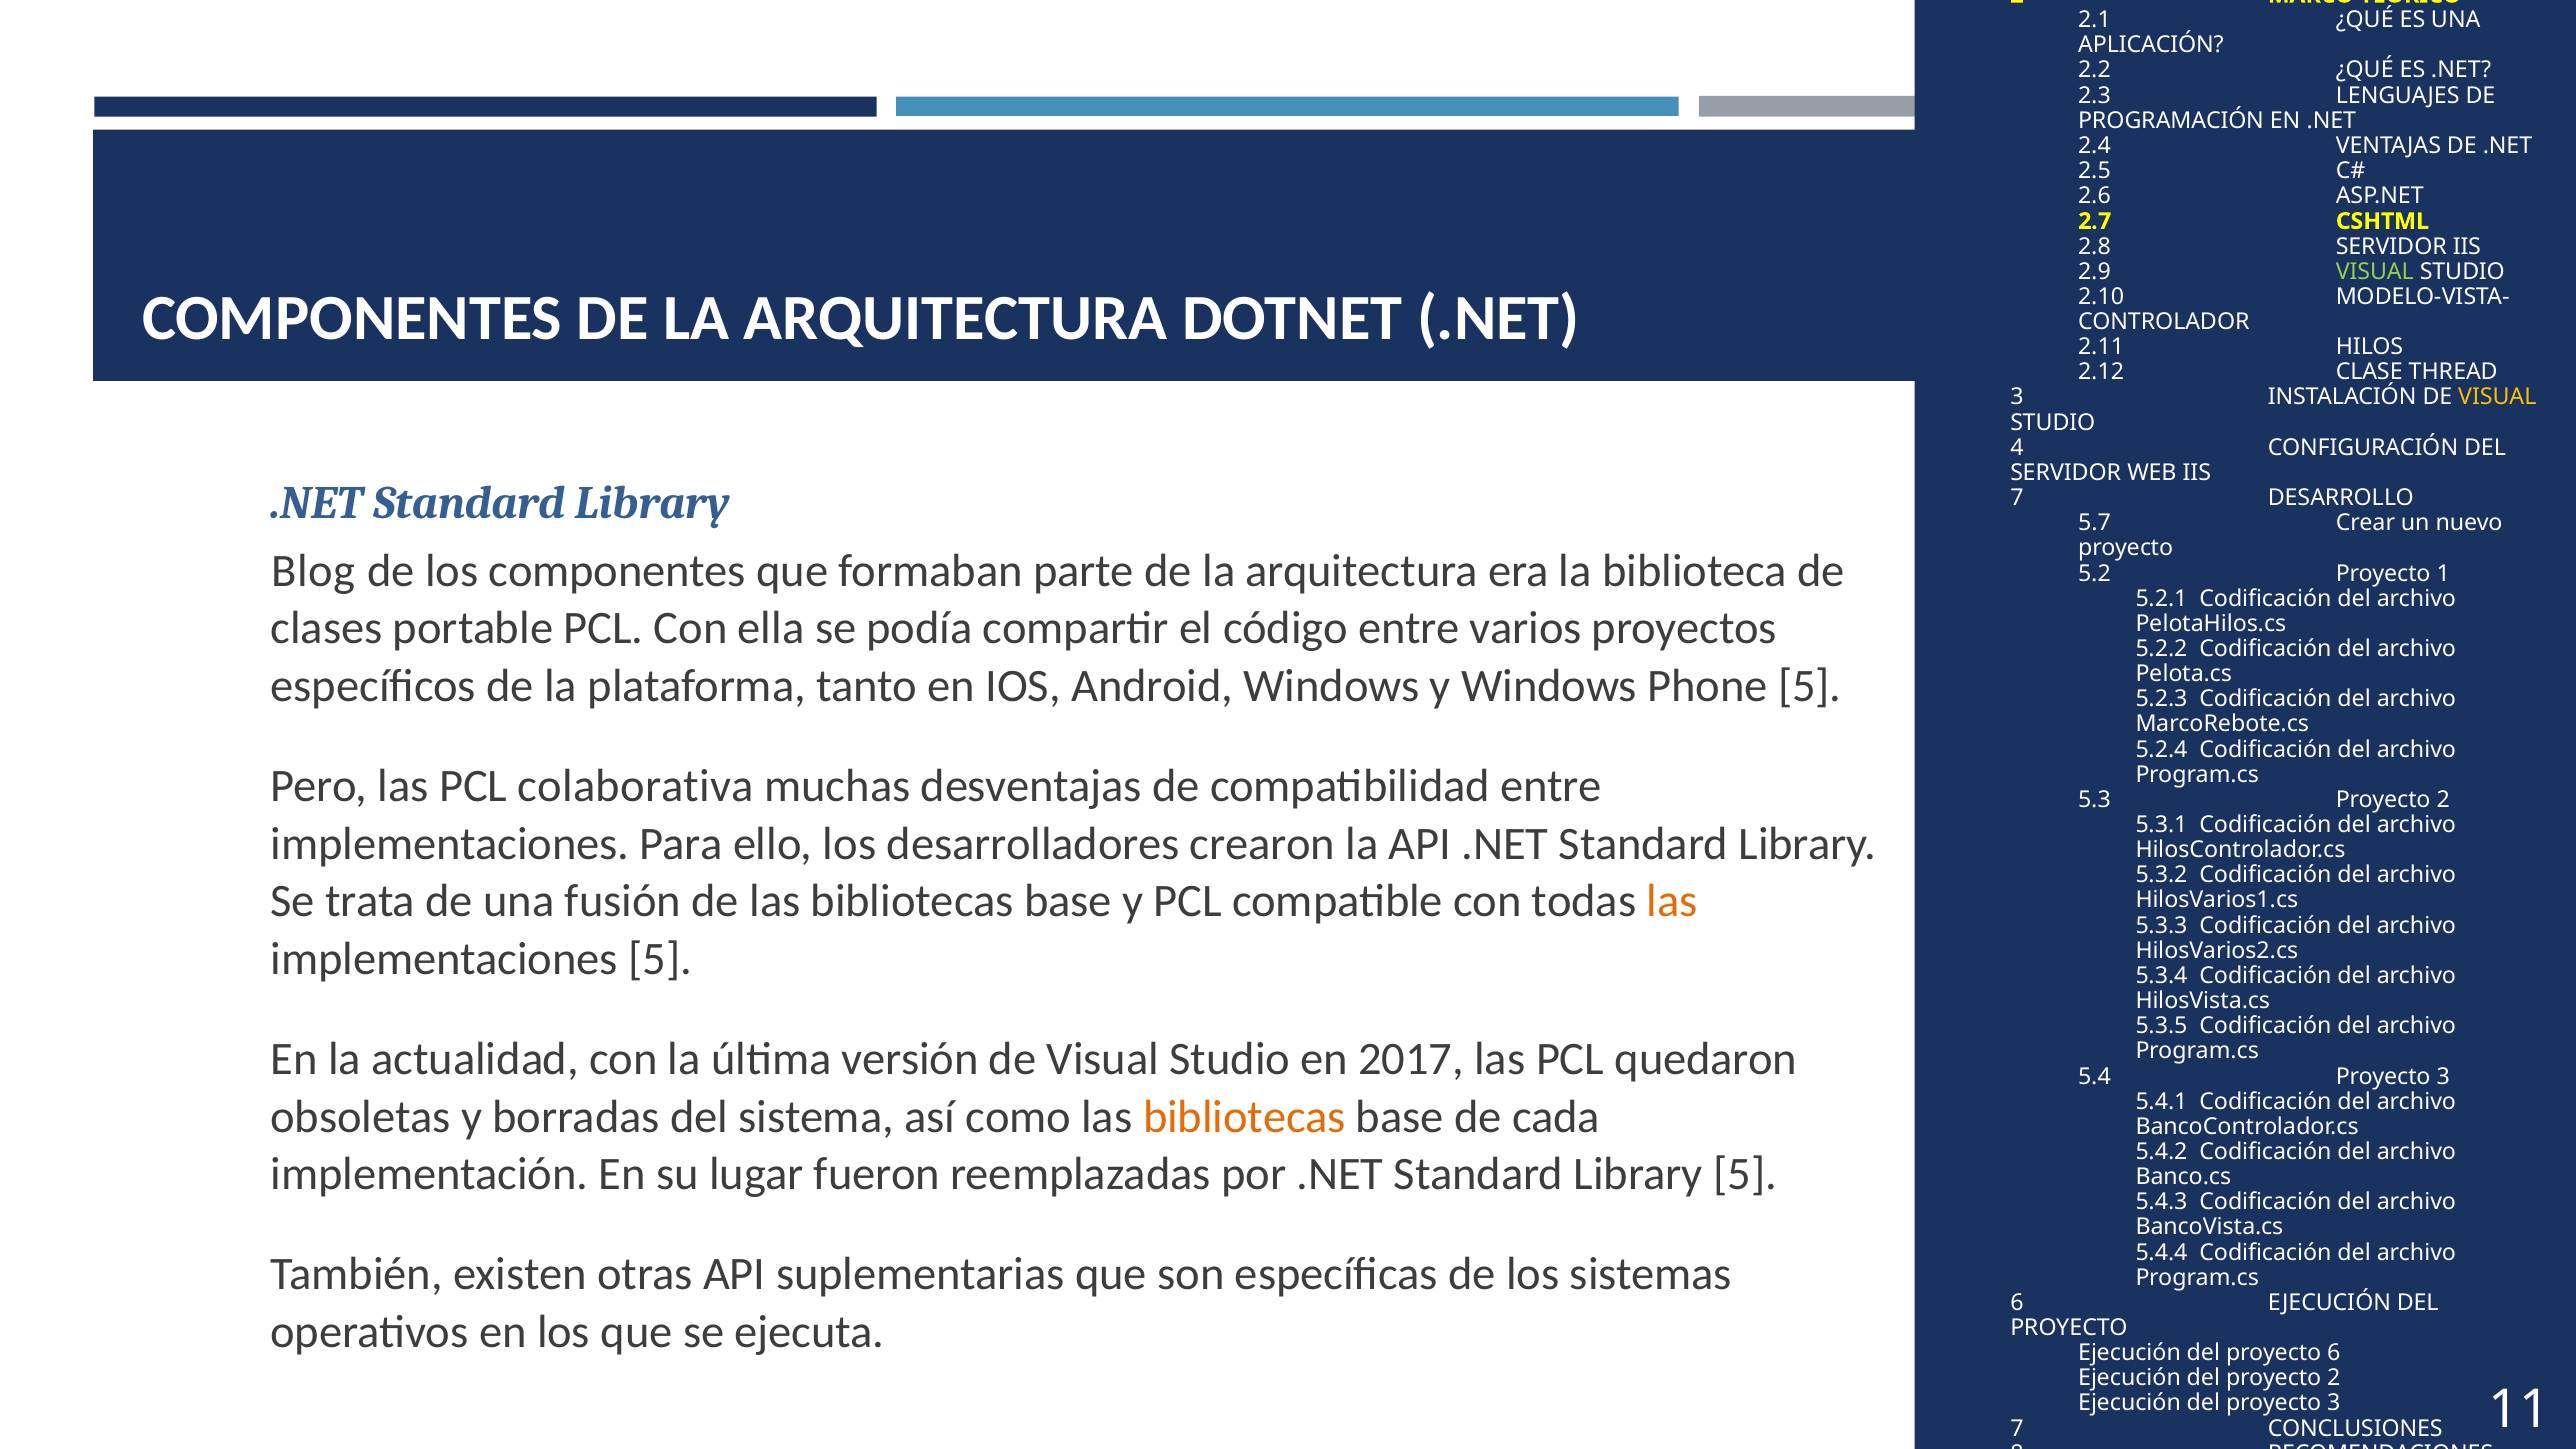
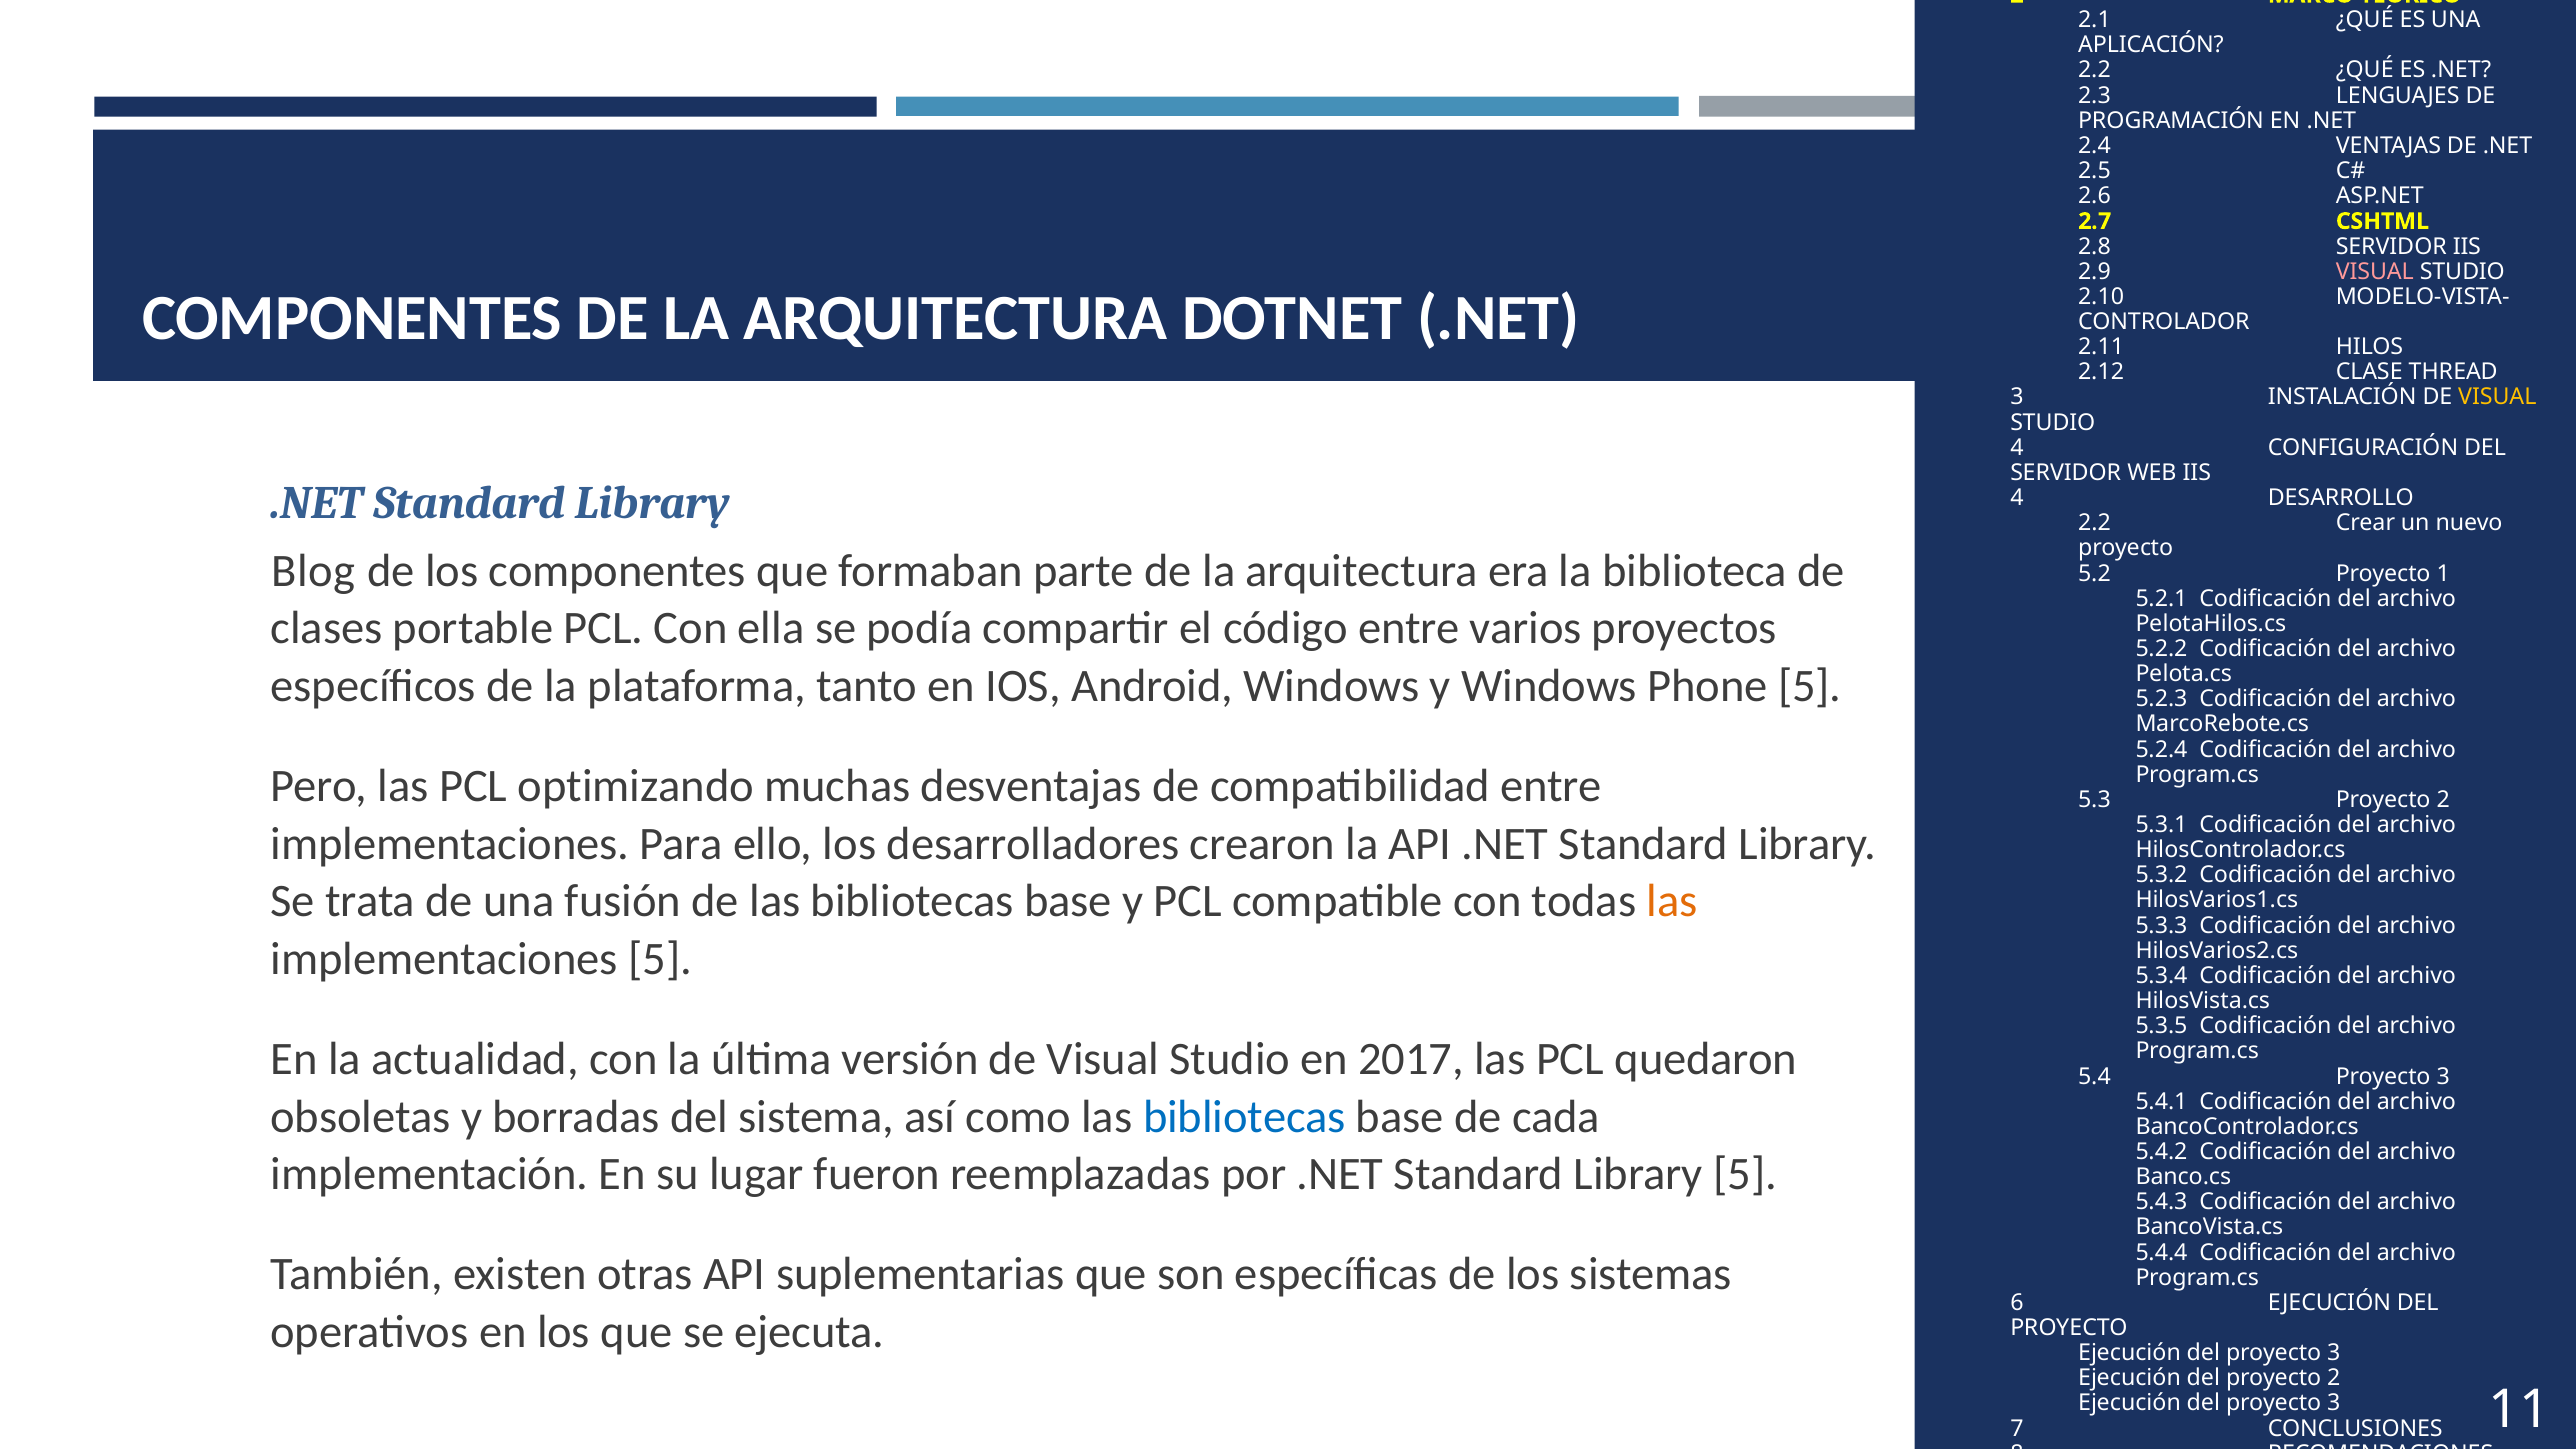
VISUAL at (2375, 272) colour: light green -> pink
7 at (2017, 498): 7 -> 4
5.7 at (2095, 523): 5.7 -> 2.2
colaborativa: colaborativa -> optimizando
bibliotecas at (1244, 1117) colour: orange -> blue
6 at (2334, 1353): 6 -> 3
